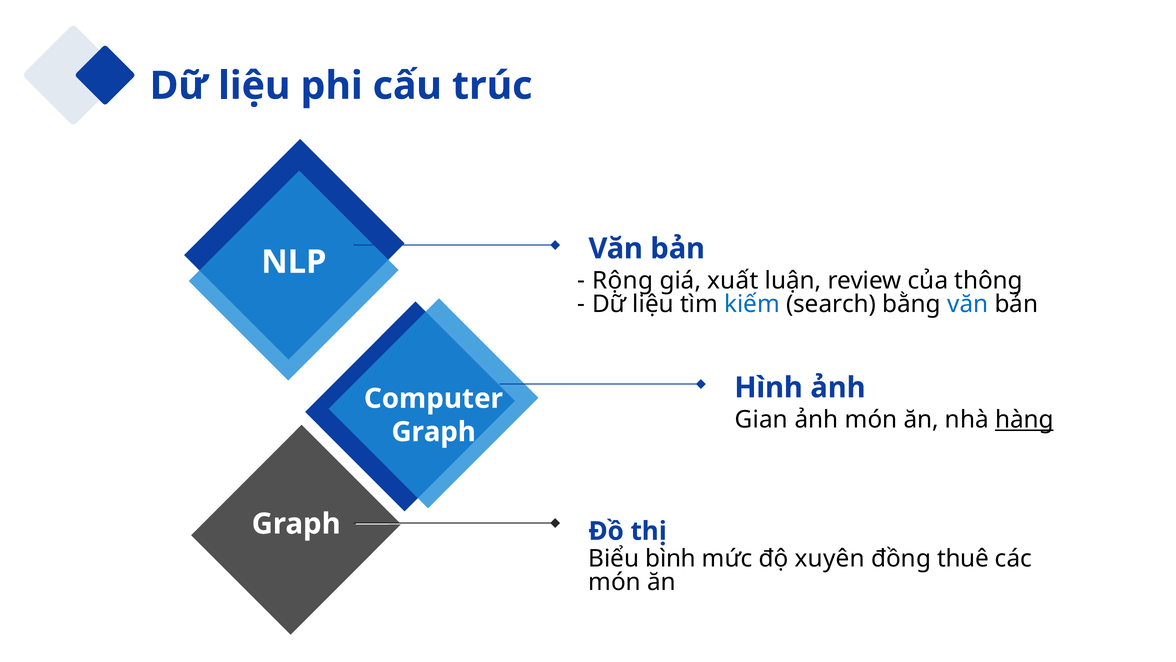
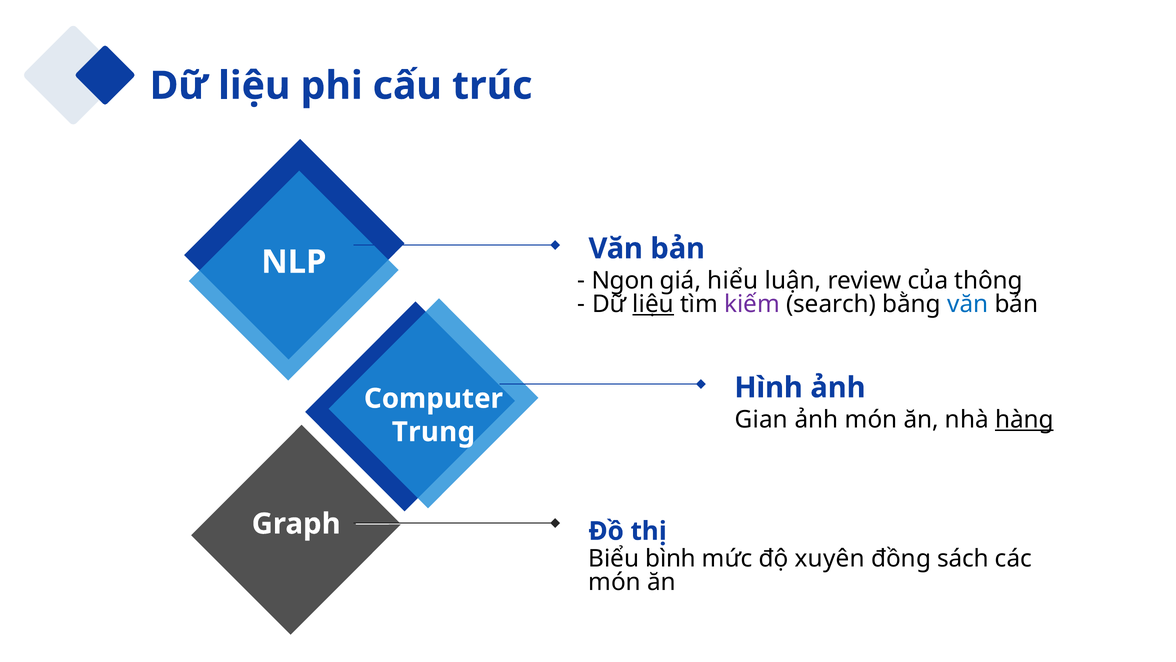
Rộng: Rộng -> Ngon
xuất: xuất -> hiểu
liệu at (653, 304) underline: none -> present
kiếm colour: blue -> purple
Graph at (434, 432): Graph -> Trung
thuê: thuê -> sách
